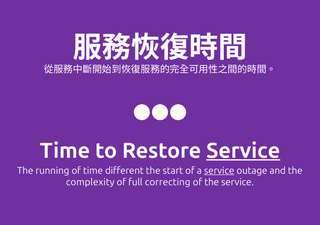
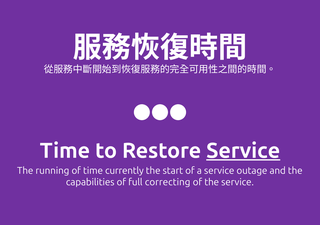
different: different -> currently
service at (219, 171) underline: present -> none
complexity: complexity -> capabilities
